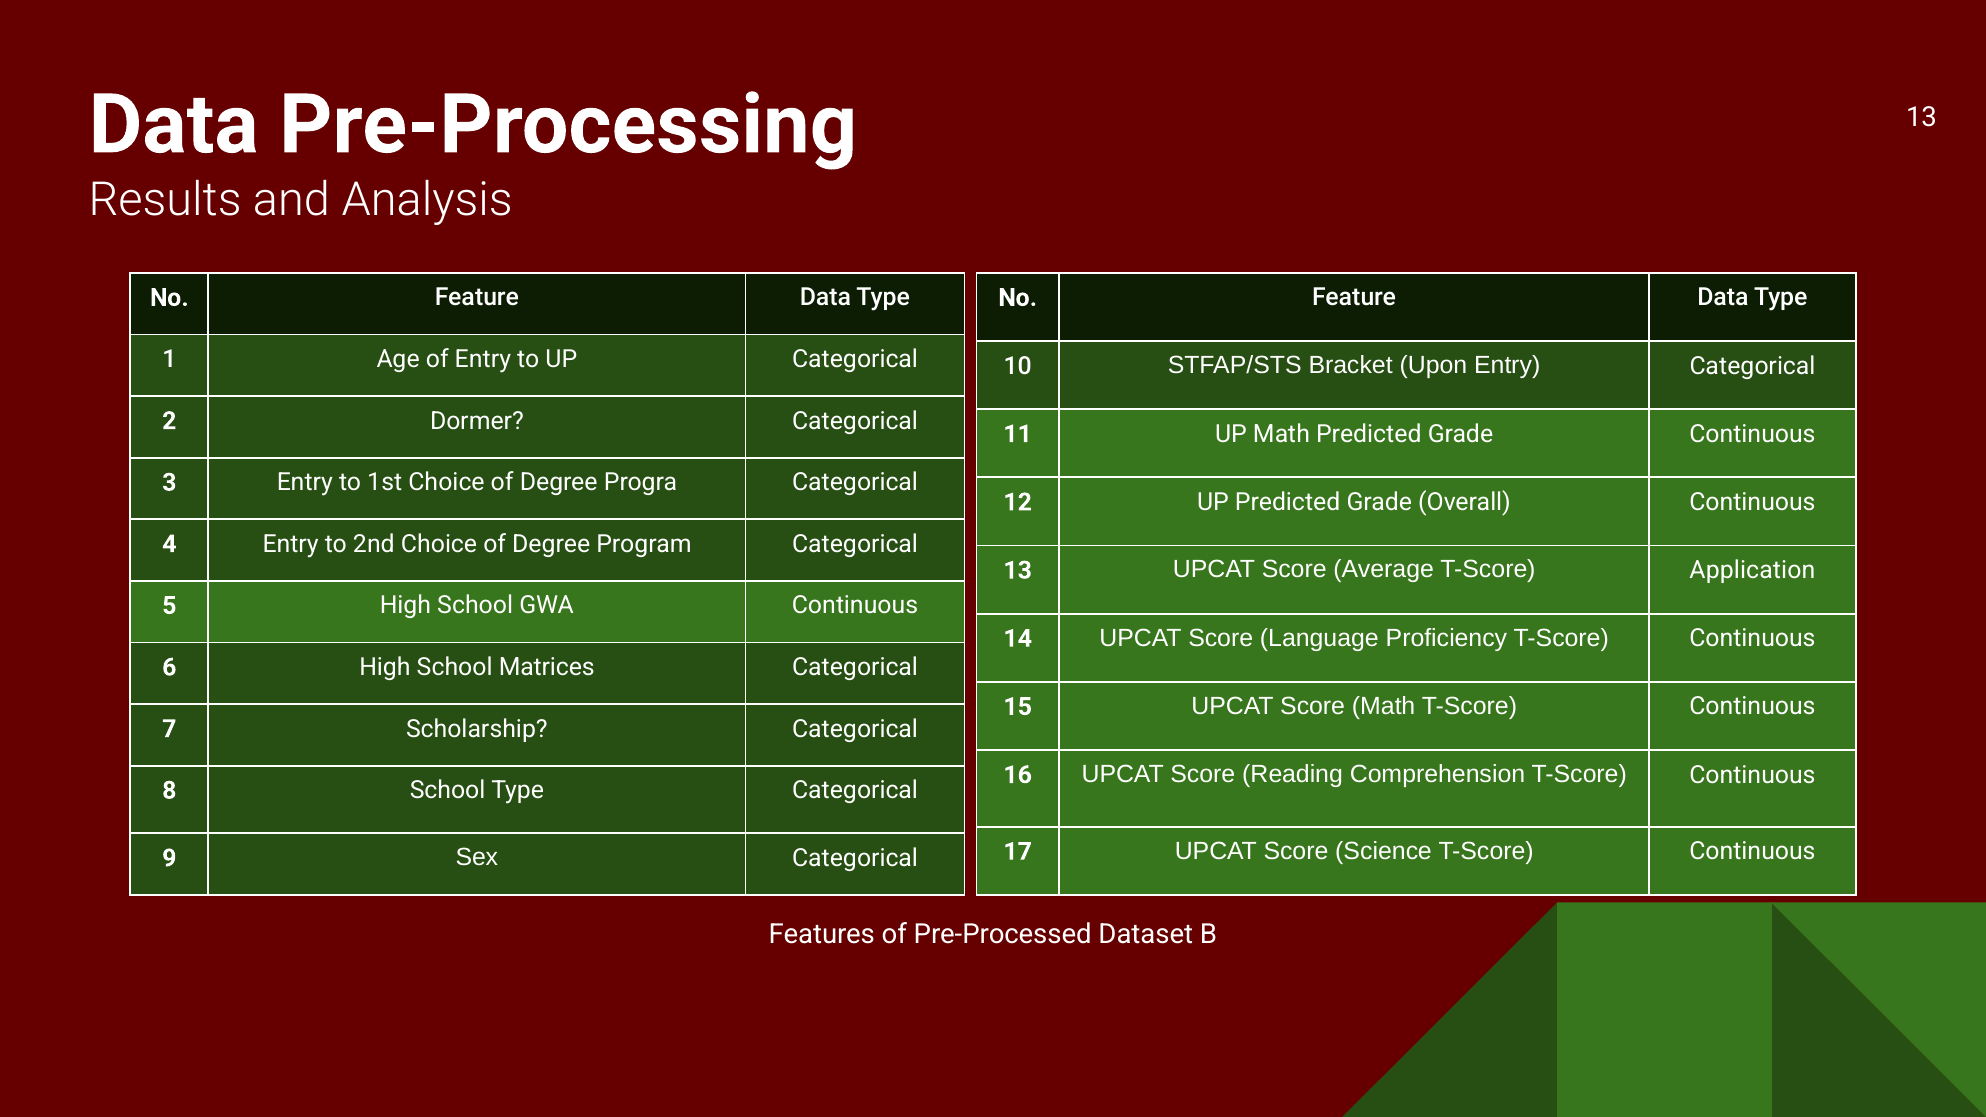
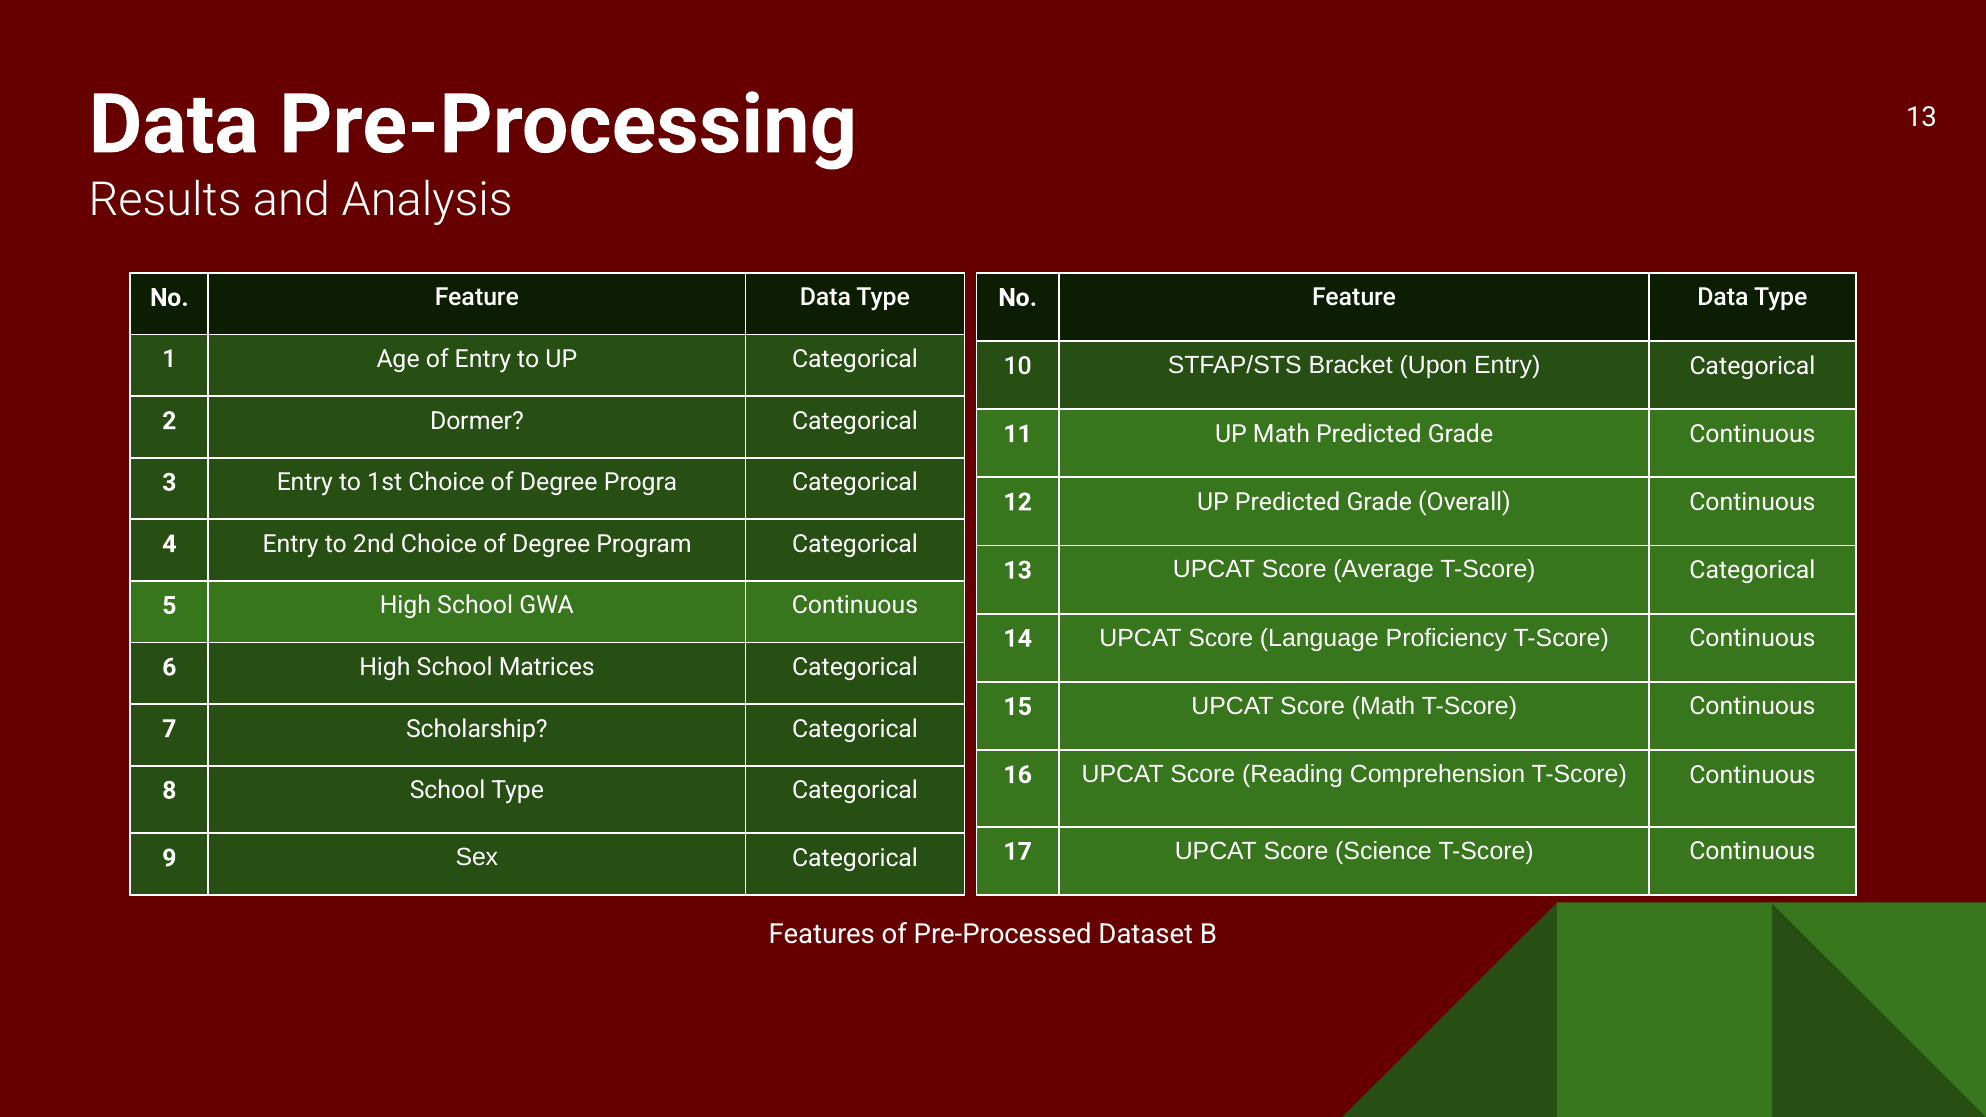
T-Score Application: Application -> Categorical
